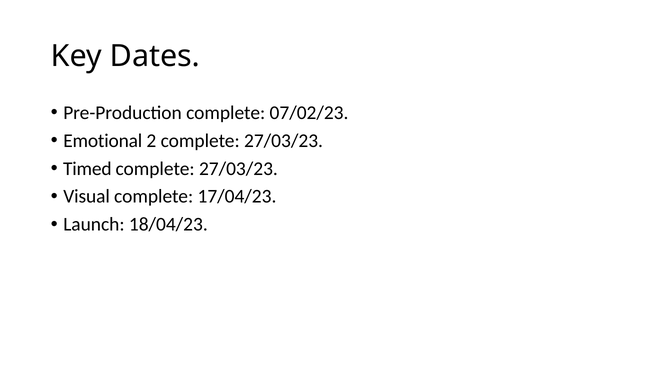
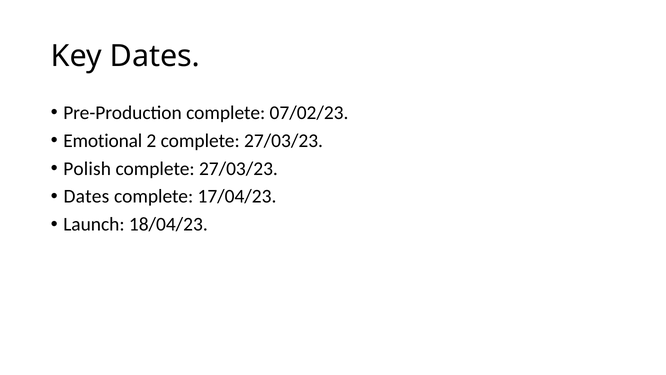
Timed: Timed -> Polish
Visual at (87, 196): Visual -> Dates
